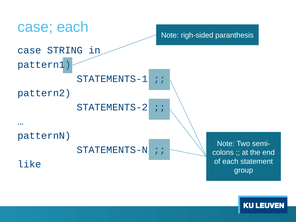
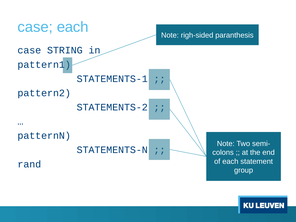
like: like -> rand
